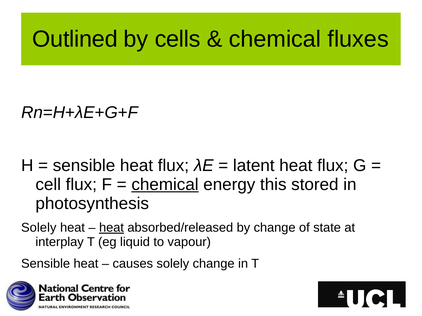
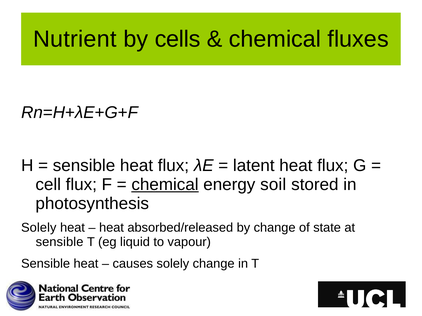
Outlined: Outlined -> Nutrient
this: this -> soil
heat at (112, 228) underline: present -> none
interplay at (60, 242): interplay -> sensible
